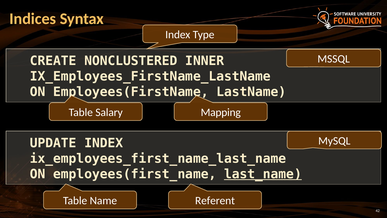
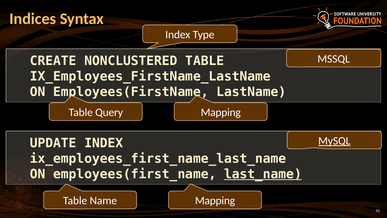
NONCLUSTERED INNER: INNER -> TABLE
Salary: Salary -> Query
MySQL underline: none -> present
Name Referent: Referent -> Mapping
